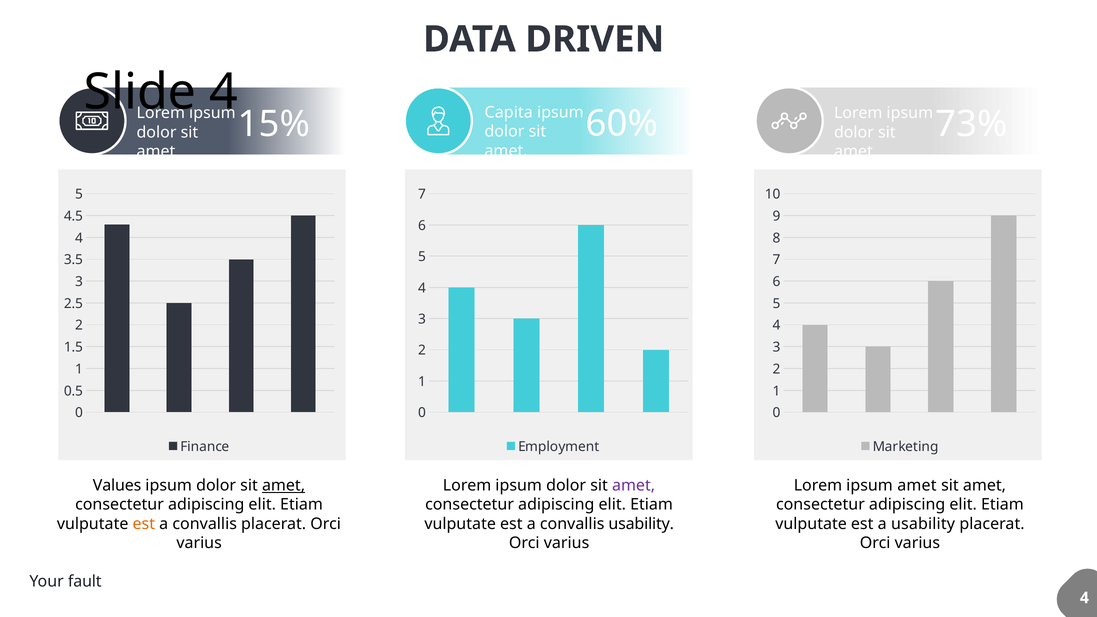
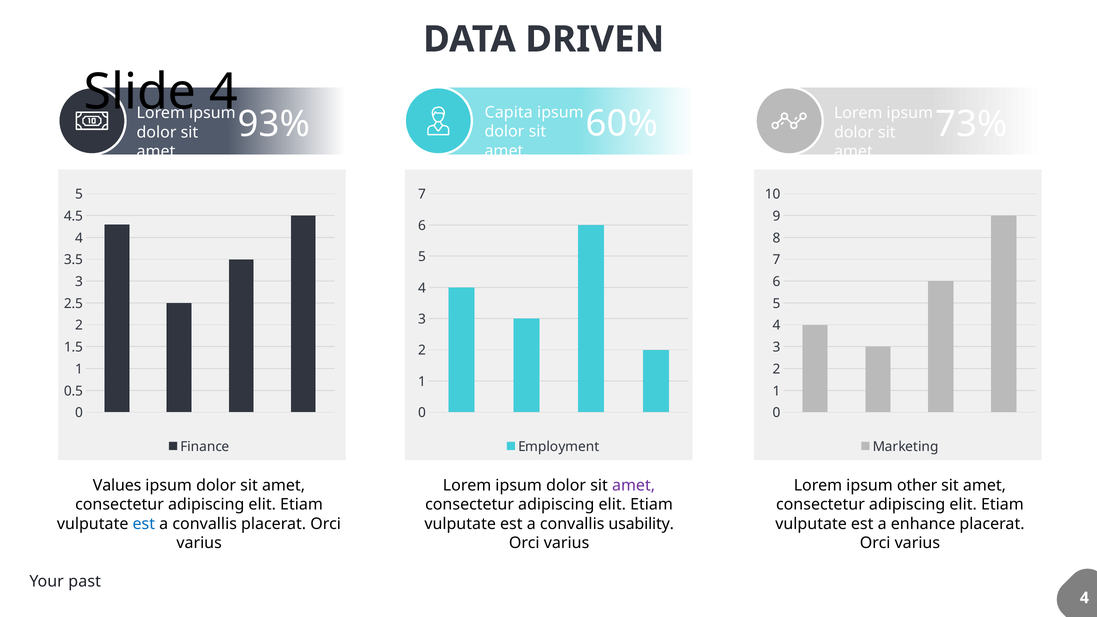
15%: 15% -> 93%
amet at (284, 485) underline: present -> none
ipsum amet: amet -> other
est at (144, 524) colour: orange -> blue
a usability: usability -> enhance
fault: fault -> past
